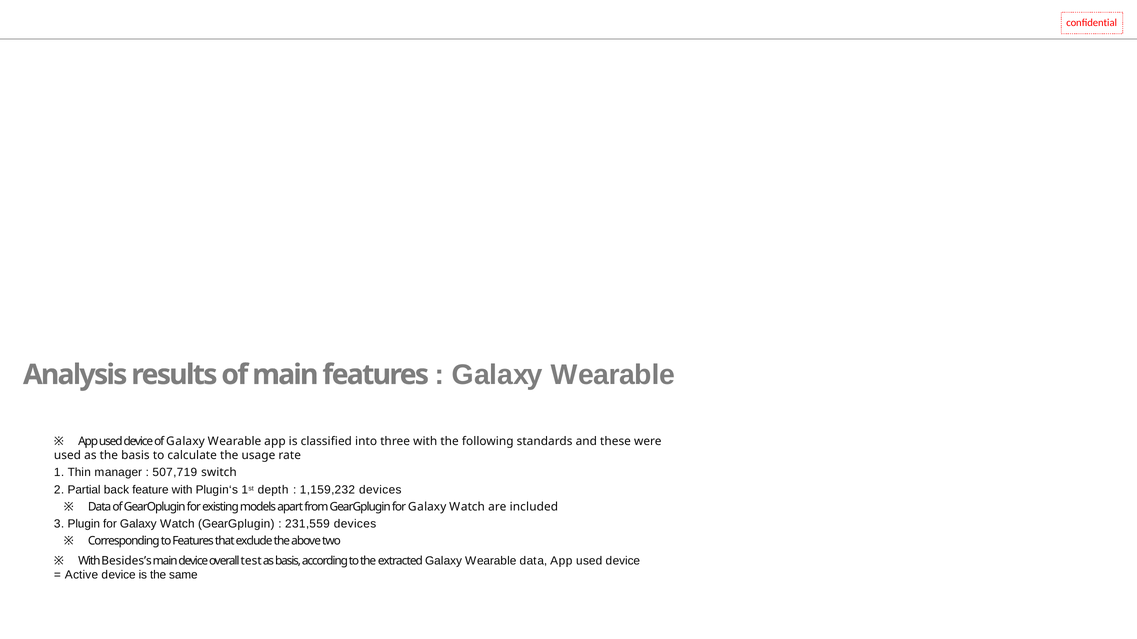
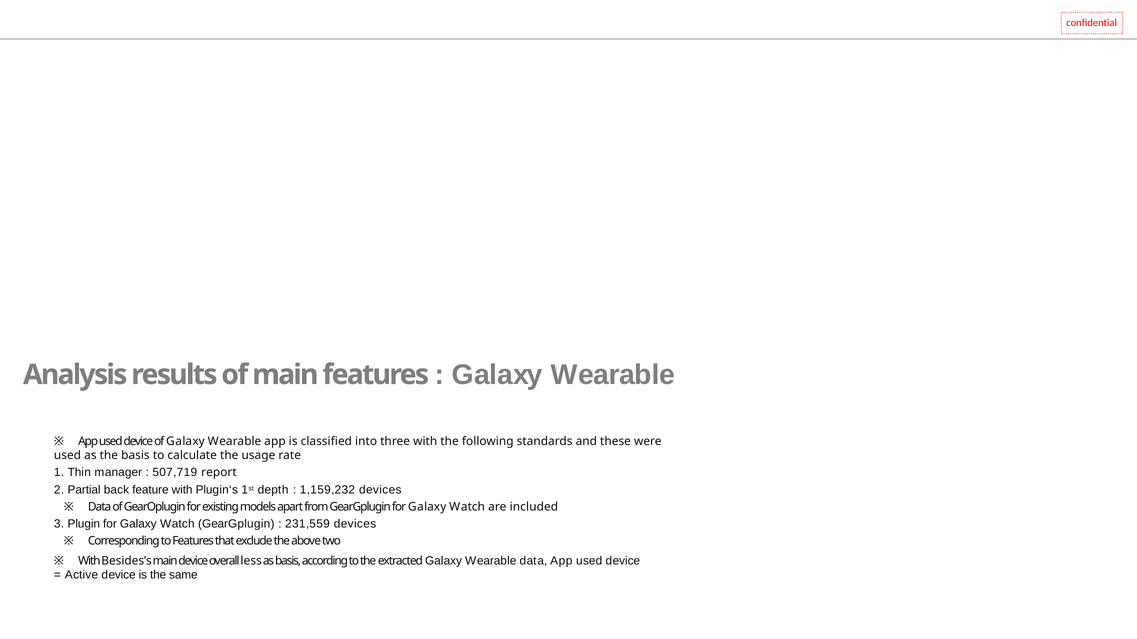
switch: switch -> report
test: test -> less
